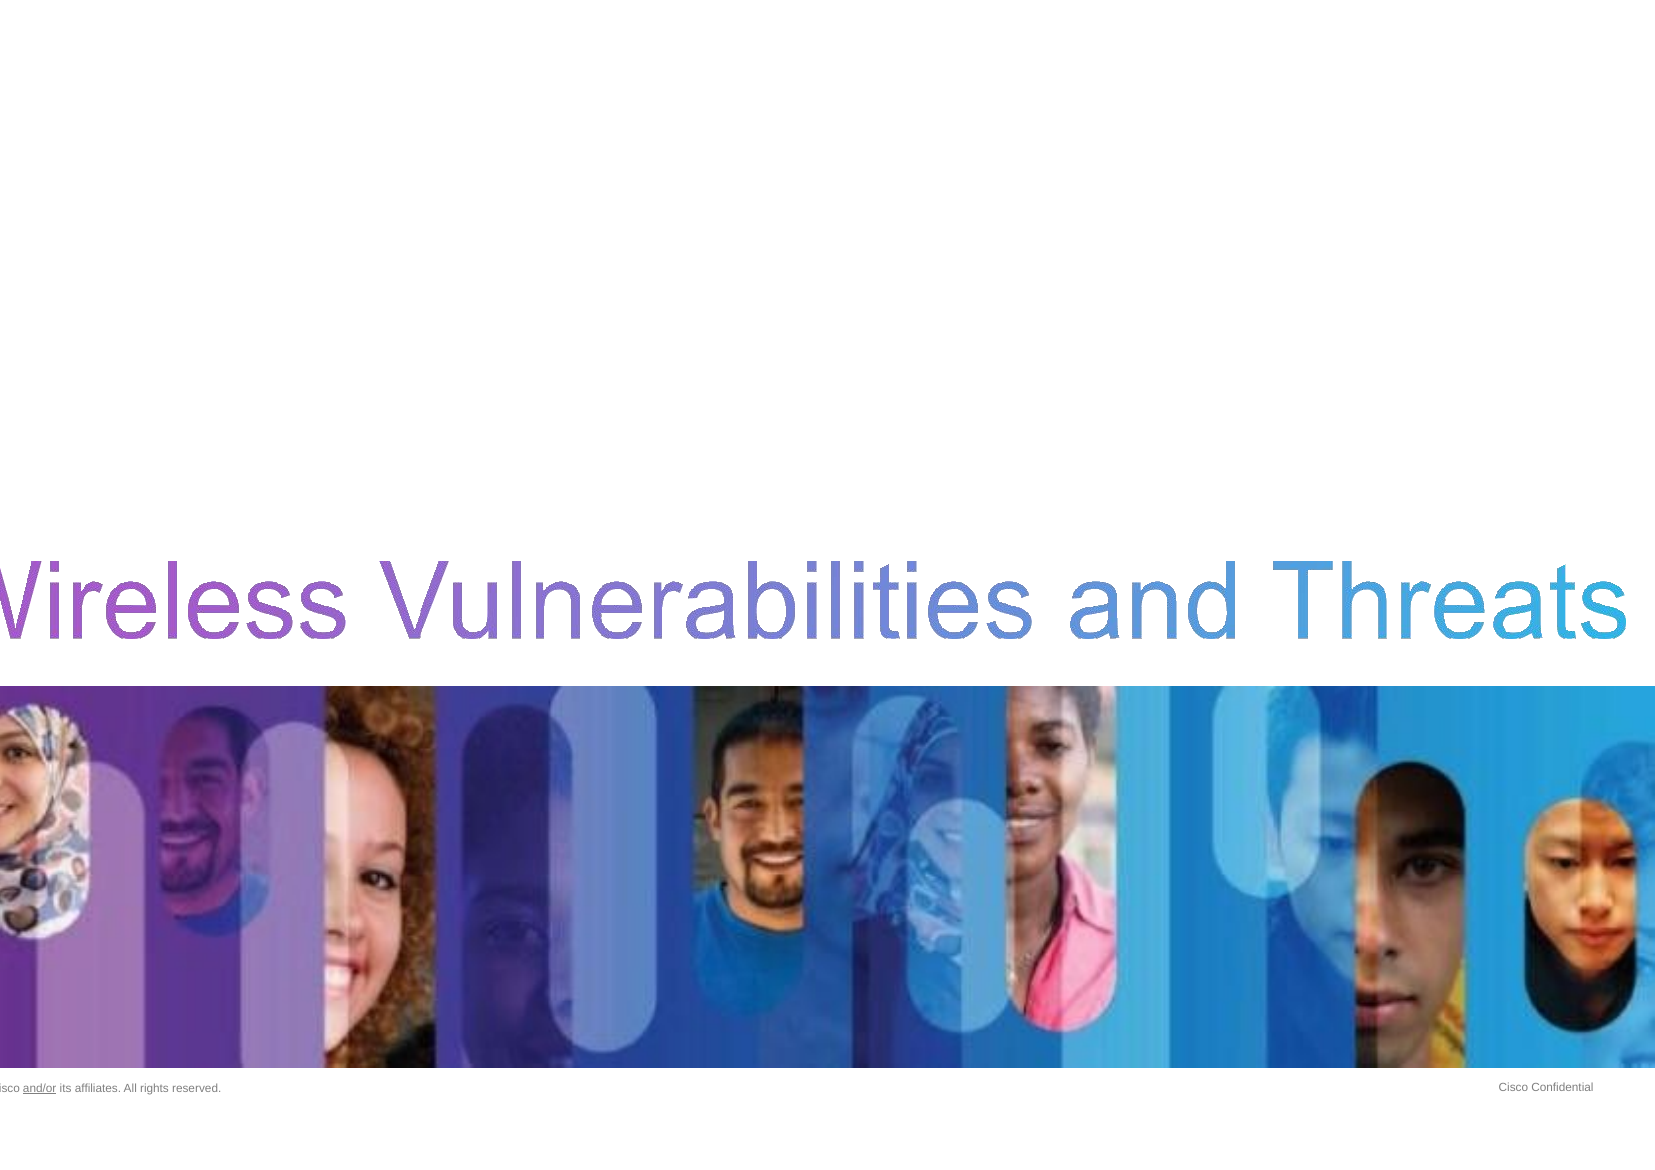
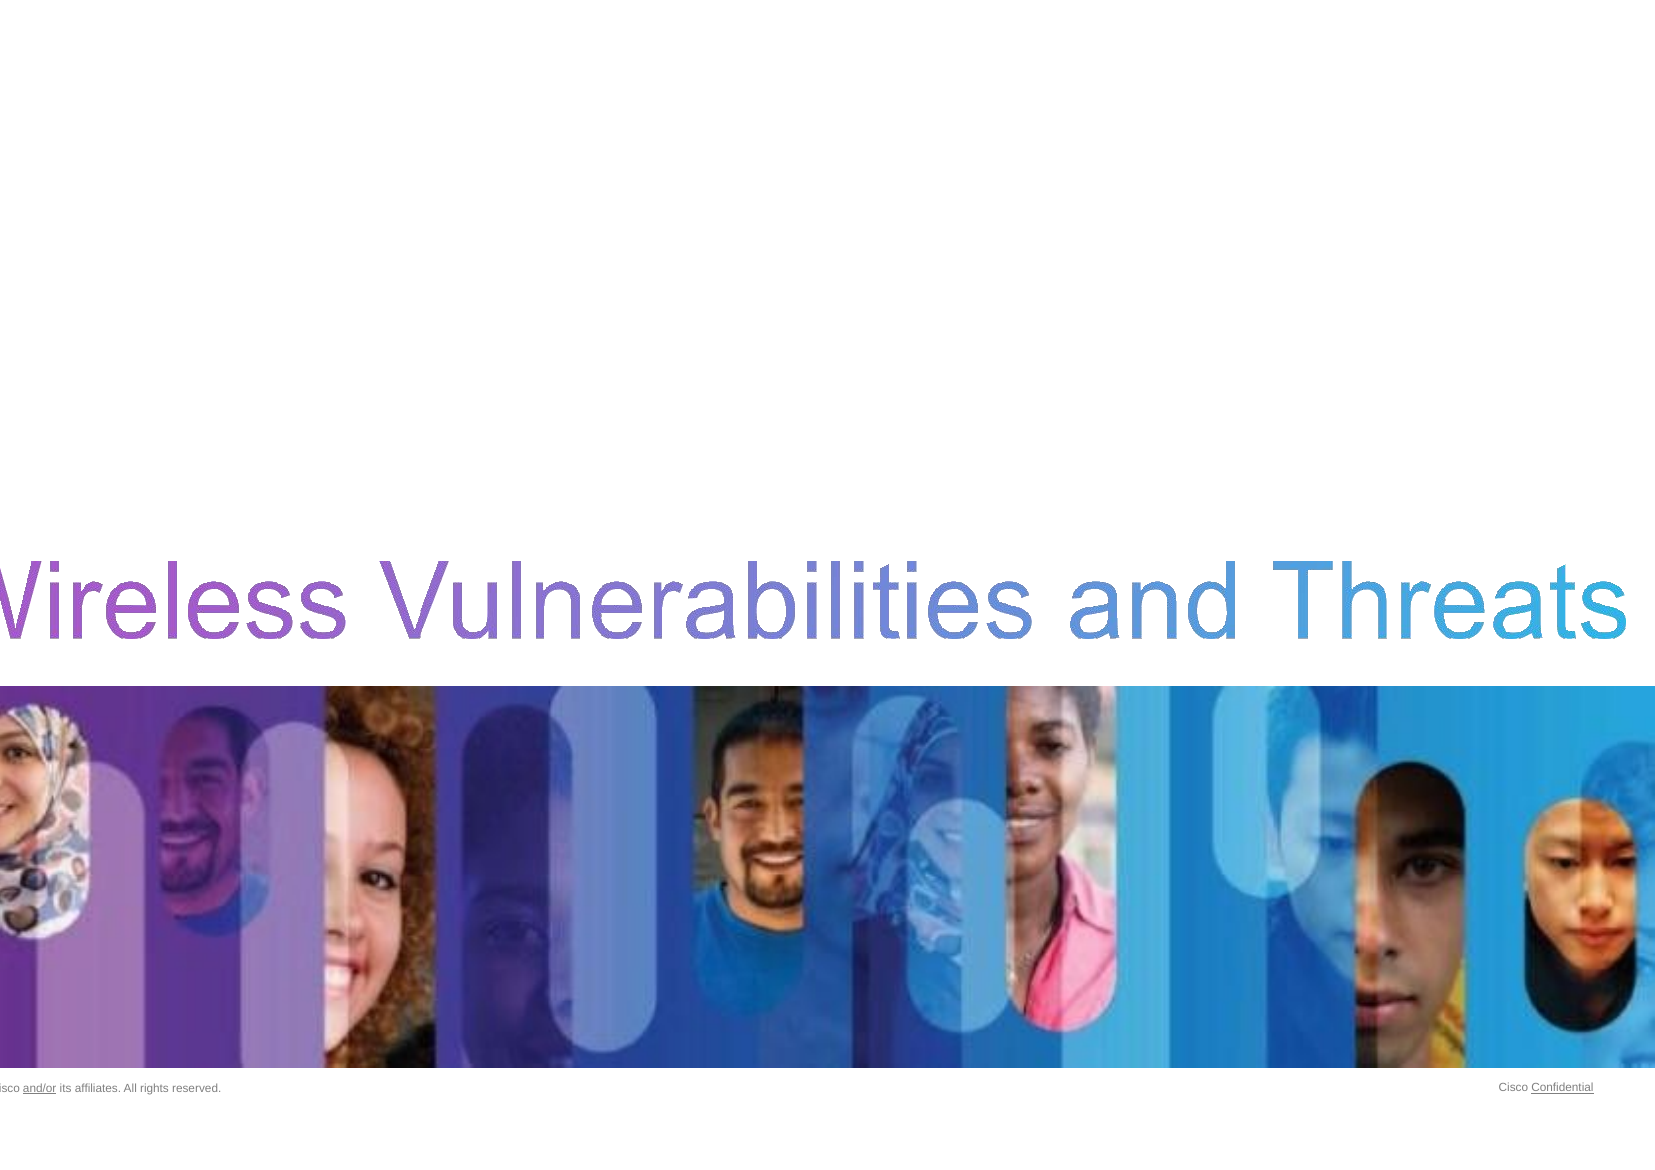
Confidential underline: none -> present
